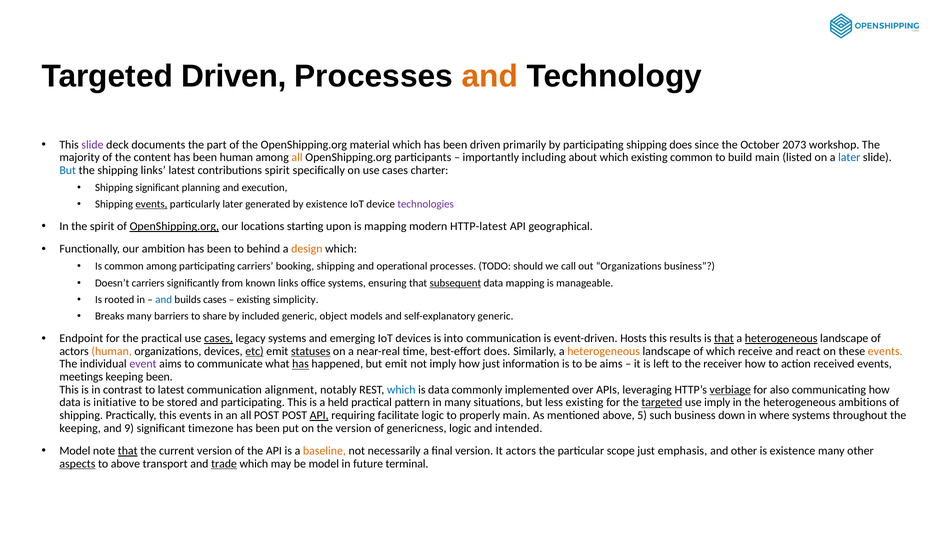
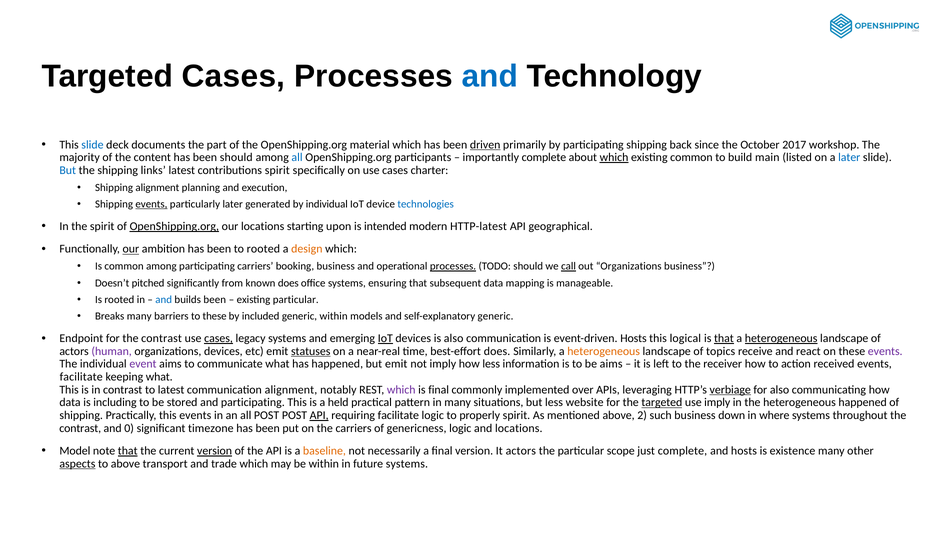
Targeted Driven: Driven -> Cases
and at (490, 76) colour: orange -> blue
slide at (92, 145) colour: purple -> blue
driven at (485, 145) underline: none -> present
shipping does: does -> back
2073: 2073 -> 2017
been human: human -> should
all at (297, 158) colour: orange -> blue
importantly including: including -> complete
which at (614, 158) underline: none -> present
Shipping significant: significant -> alignment
by existence: existence -> individual
technologies colour: purple -> blue
is mapping: mapping -> intended
our at (131, 249) underline: none -> present
to behind: behind -> rooted
booking shipping: shipping -> business
processes at (453, 266) underline: none -> present
call underline: none -> present
Doesn’t carriers: carriers -> pitched
known links: links -> does
subsequent underline: present -> none
builds cases: cases -> been
existing simplicity: simplicity -> particular
to share: share -> these
generic object: object -> within
for the practical: practical -> contrast
IoT at (385, 339) underline: none -> present
is into: into -> also
results: results -> logical
human at (112, 352) colour: orange -> purple
etc underline: present -> none
of which: which -> topics
events at (885, 352) colour: orange -> purple
has at (301, 364) underline: present -> none
how just: just -> less
meetings at (81, 377): meetings -> facilitate
keeping been: been -> what
which at (401, 390) colour: blue -> purple
is data: data -> final
initiative: initiative -> including
less existing: existing -> website
heterogeneous ambitions: ambitions -> happened
properly main: main -> spirit
5: 5 -> 2
keeping at (80, 428): keeping -> contrast
9: 9 -> 0
the version: version -> carriers
and intended: intended -> locations
version at (215, 451) underline: none -> present
just emphasis: emphasis -> complete
and other: other -> hosts
trade underline: present -> none
be model: model -> within
future terminal: terminal -> systems
